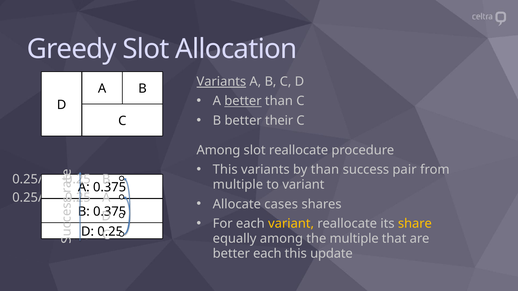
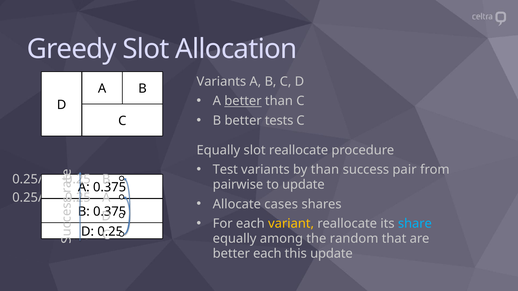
Variants at (221, 82) underline: present -> none
their: their -> tests
Among at (218, 151): Among -> Equally
This at (225, 170): This -> Test
multiple at (238, 185): multiple -> pairwise
to variant: variant -> update
share colour: yellow -> light blue
the multiple: multiple -> random
